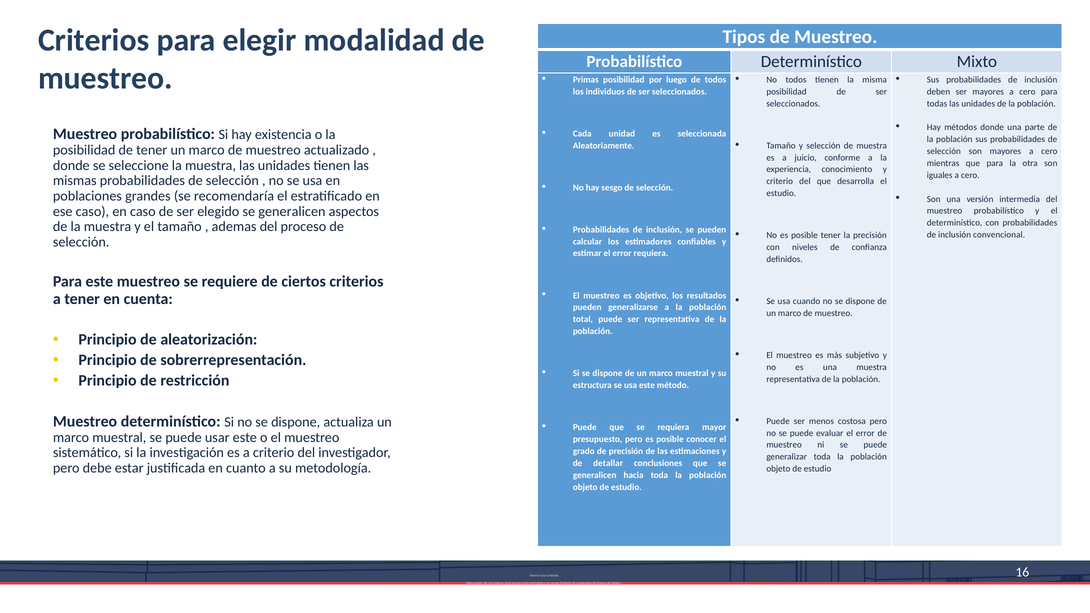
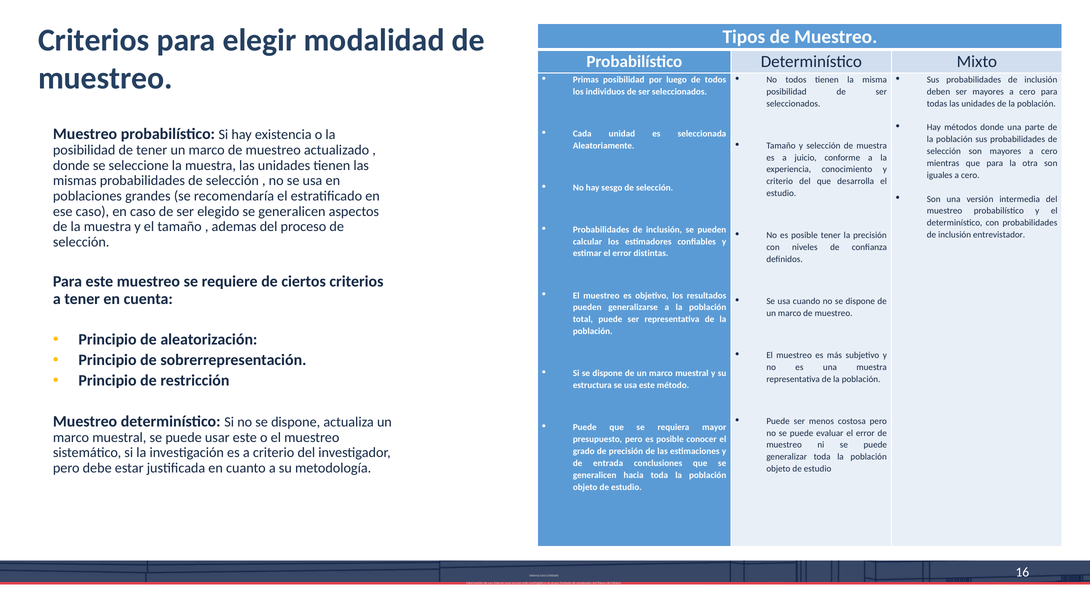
convencional: convencional -> entrevistador
error requiera: requiera -> distintas
detallar: detallar -> entrada
